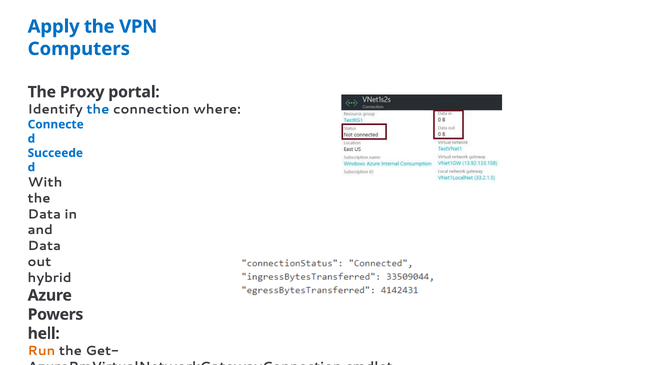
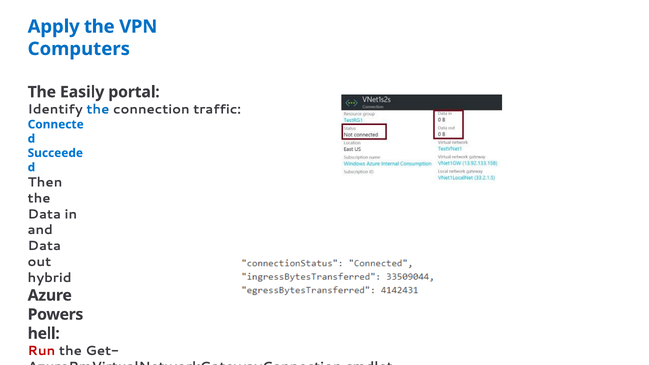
Proxy: Proxy -> Easily
where: where -> traffic
With: With -> Then
Run colour: orange -> red
